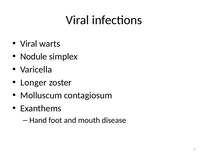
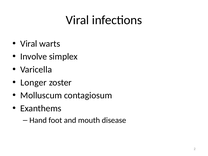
Nodule: Nodule -> Involve
